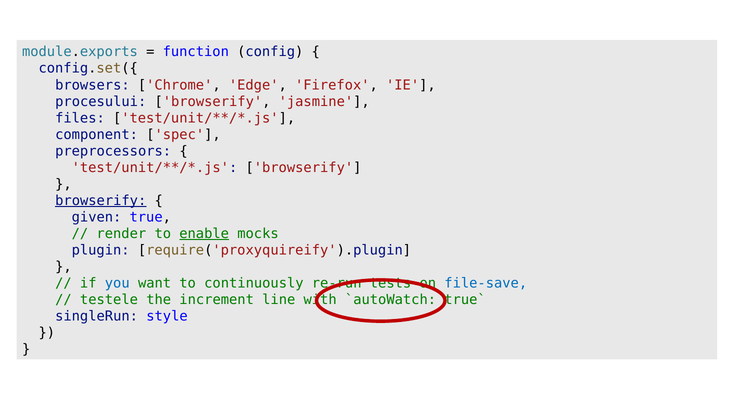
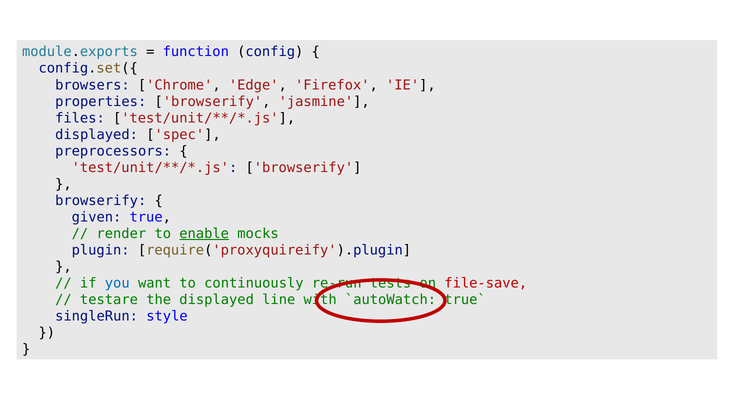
procesului: procesului -> properties
component at (97, 134): component -> displayed
browserify at (101, 201) underline: present -> none
file-save colour: blue -> red
testele: testele -> testare
the increment: increment -> displayed
